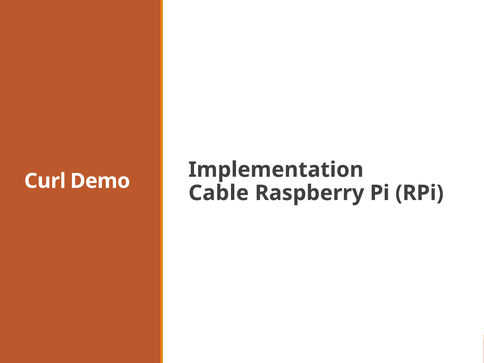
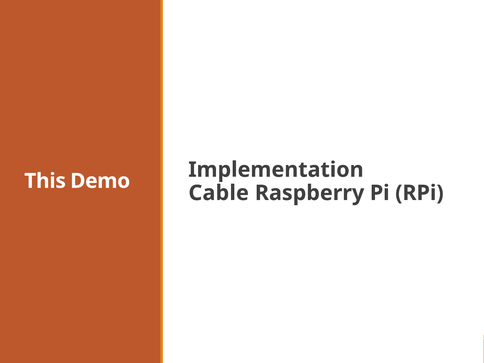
Curl: Curl -> This
